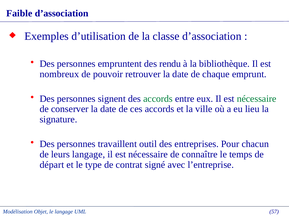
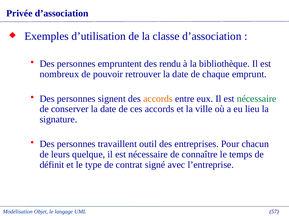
Faible: Faible -> Privée
accords at (158, 99) colour: green -> orange
leurs langage: langage -> quelque
départ: départ -> définit
